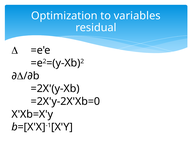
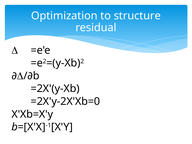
variables: variables -> structure
